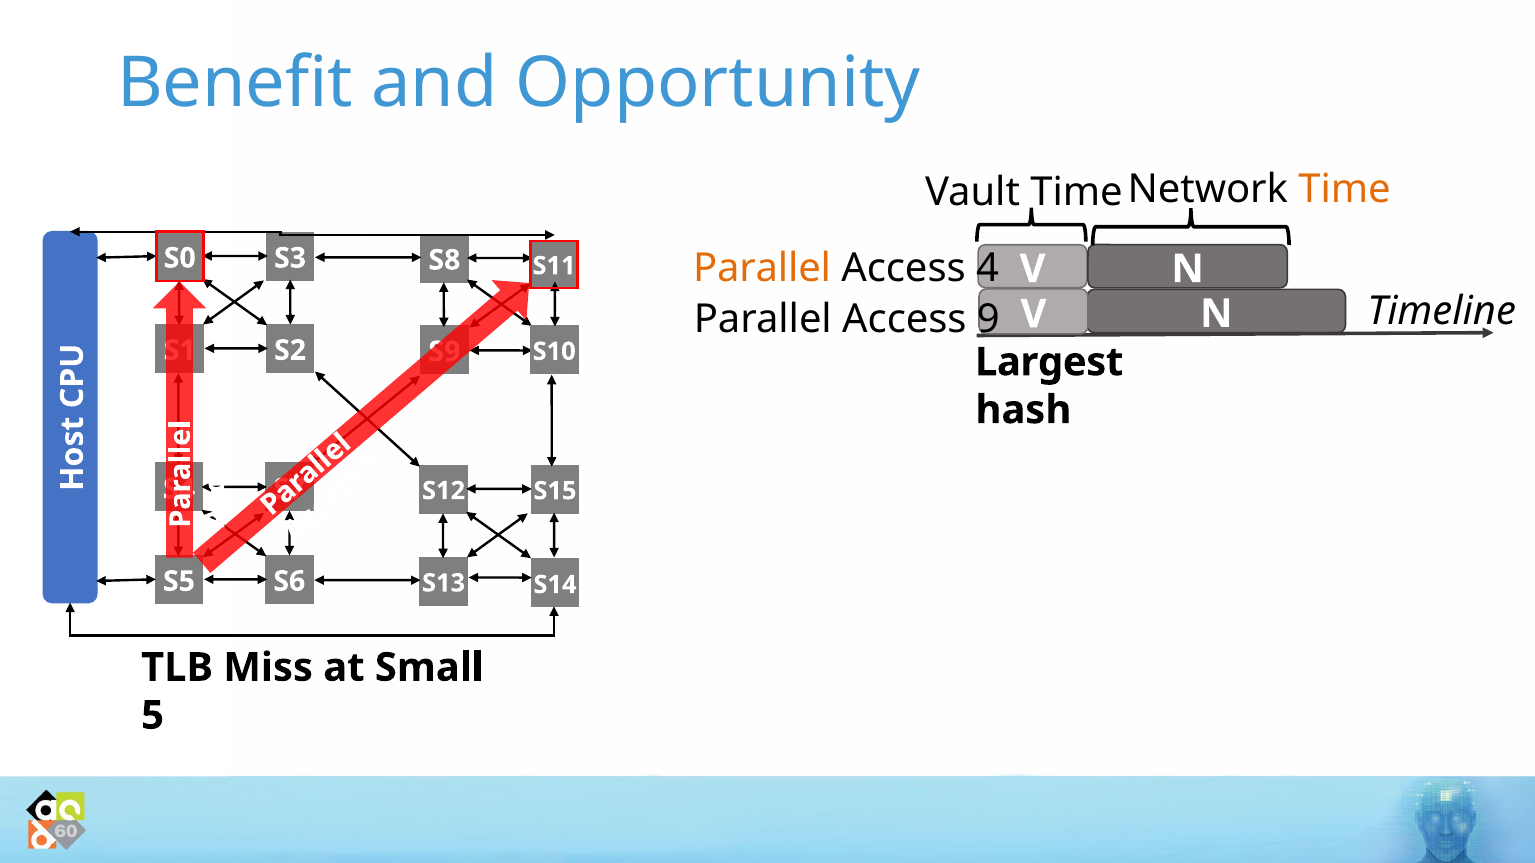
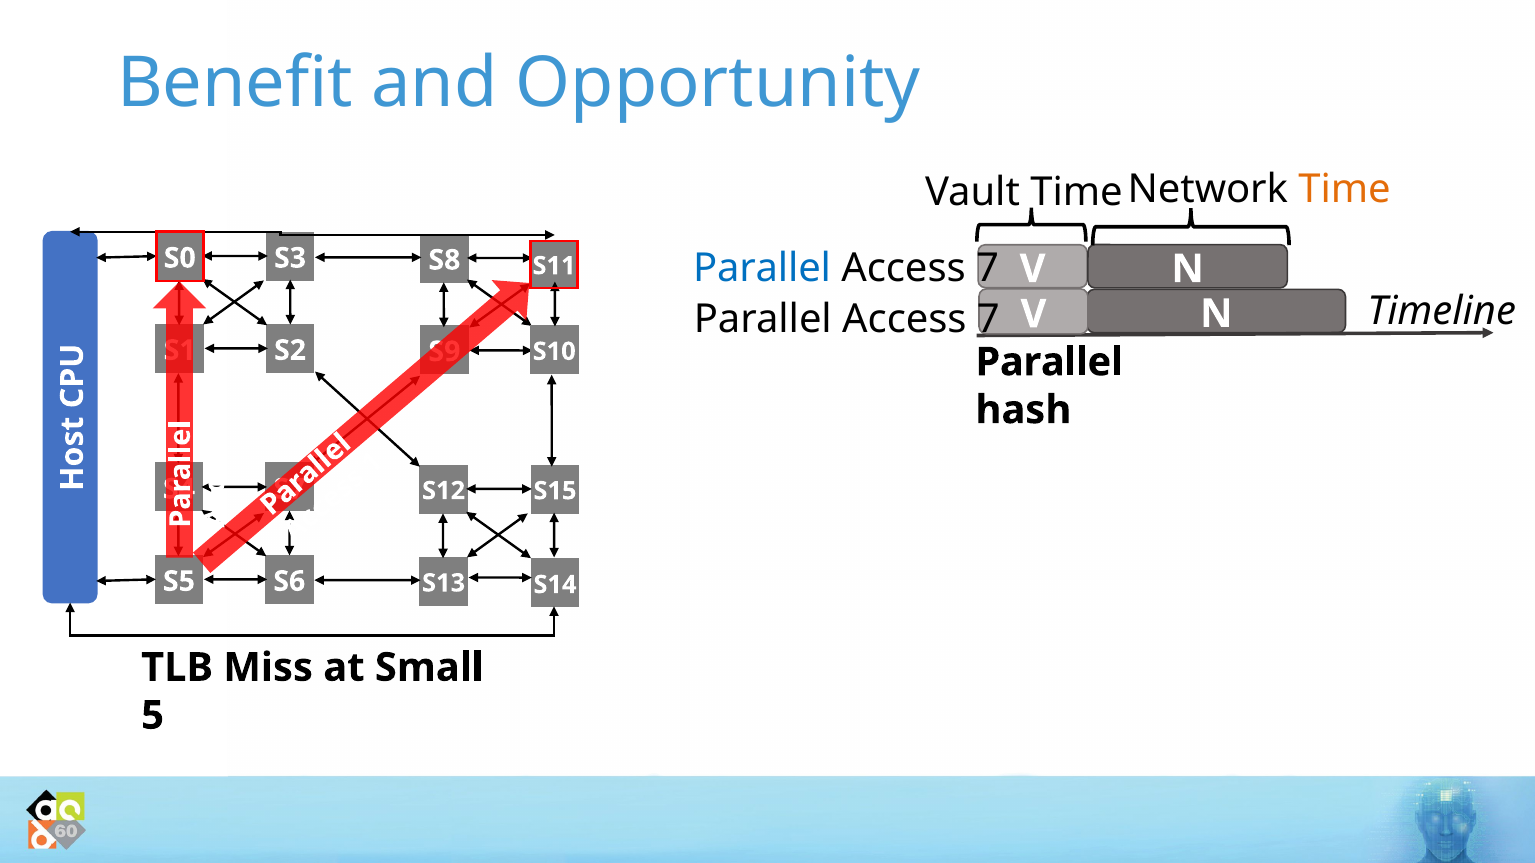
Parallel at (762, 268) colour: orange -> blue
4 at (988, 268): 4 -> 7
9 at (988, 319): 9 -> 7
Largest at (1049, 362): Largest -> Parallel
